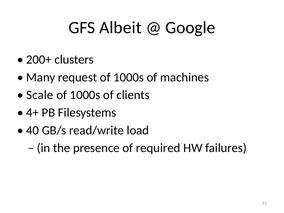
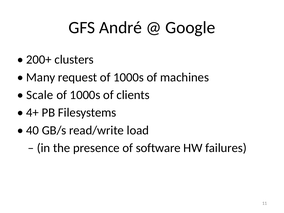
Albeit: Albeit -> André
required: required -> software
